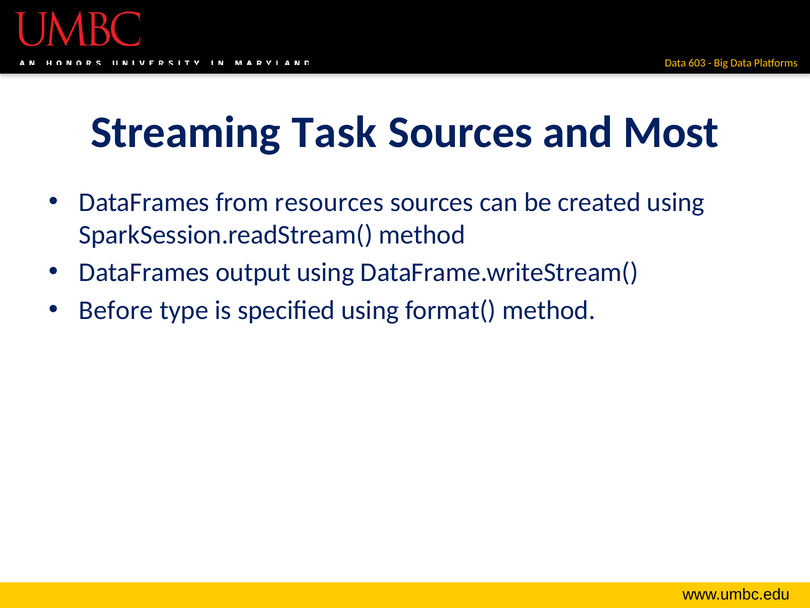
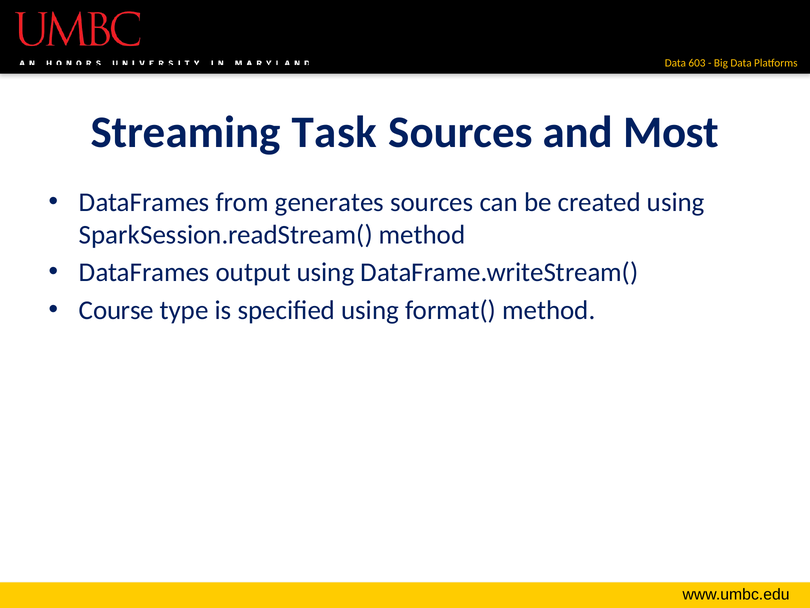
resources: resources -> generates
Before: Before -> Course
